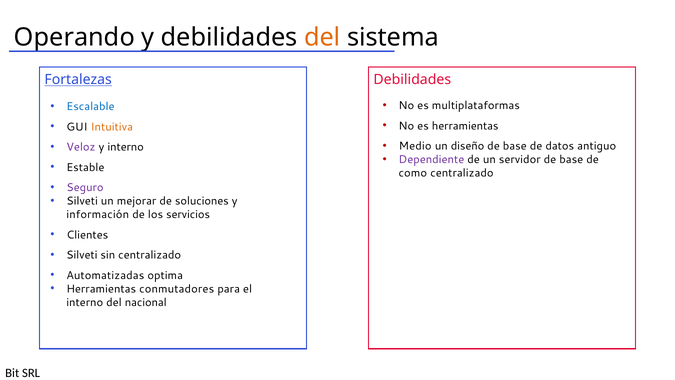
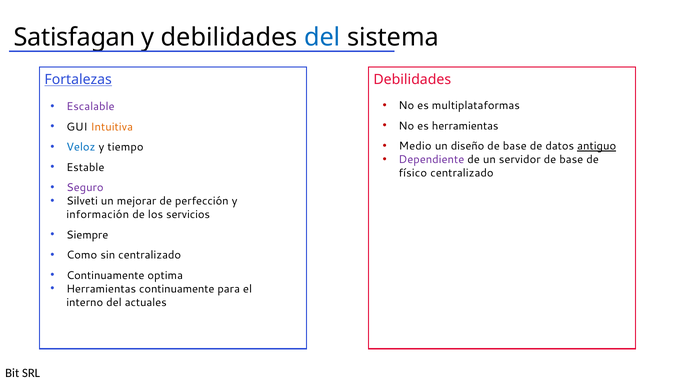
Operando: Operando -> Satisfagan
del at (322, 37) colour: orange -> blue
Escalable colour: blue -> purple
antiguo underline: none -> present
Veloz colour: purple -> blue
y interno: interno -> tiempo
como: como -> físico
soluciones: soluciones -> perfección
Clientes: Clientes -> Siempre
Silveti at (82, 255): Silveti -> Como
Automatizadas at (105, 275): Automatizadas -> Continuamente
Herramientas conmutadores: conmutadores -> continuamente
nacional: nacional -> actuales
